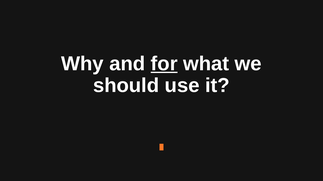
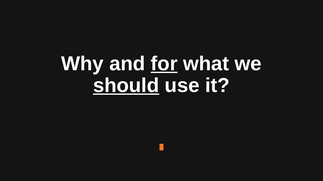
should underline: none -> present
